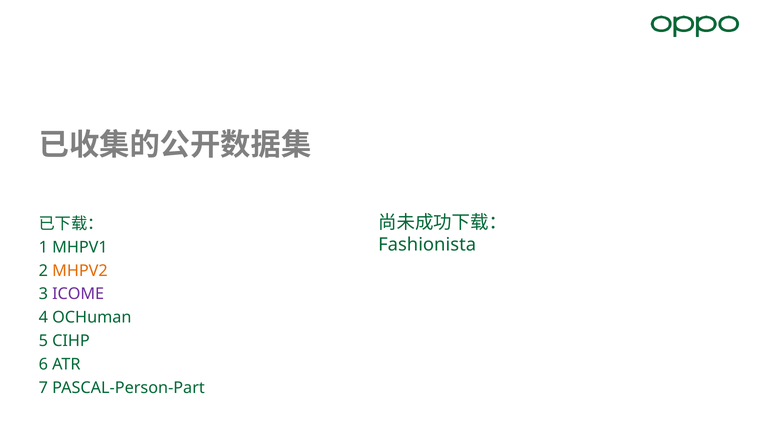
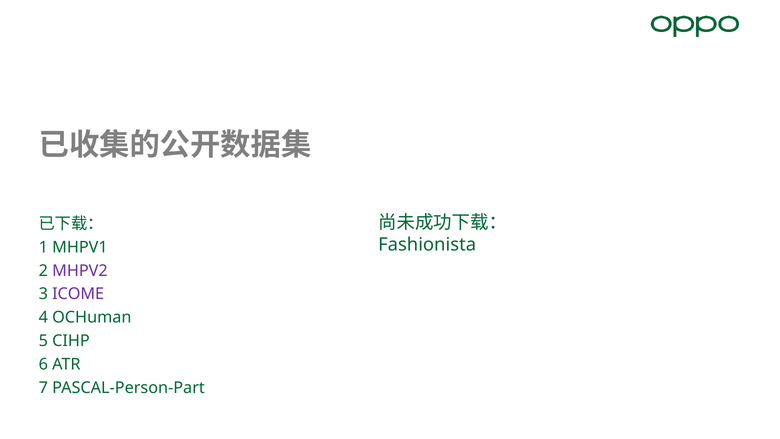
MHPV2 colour: orange -> purple
